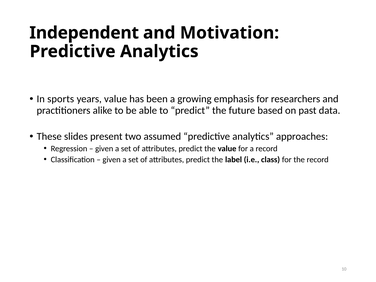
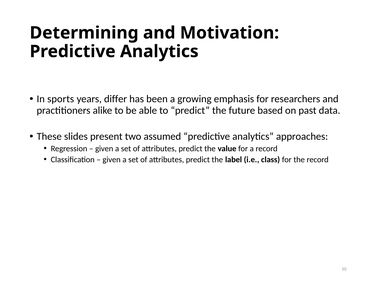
Independent: Independent -> Determining
years value: value -> differ
